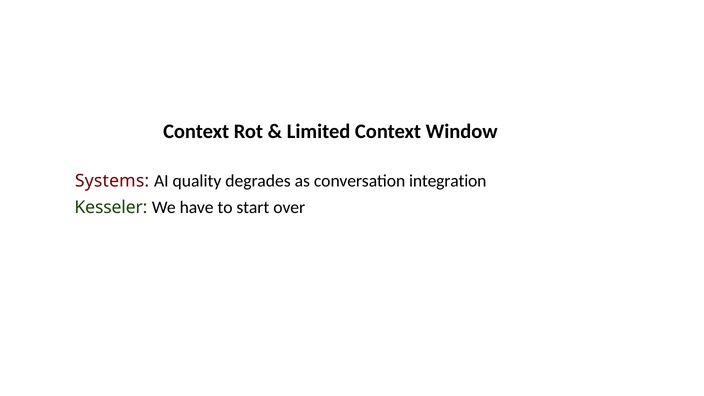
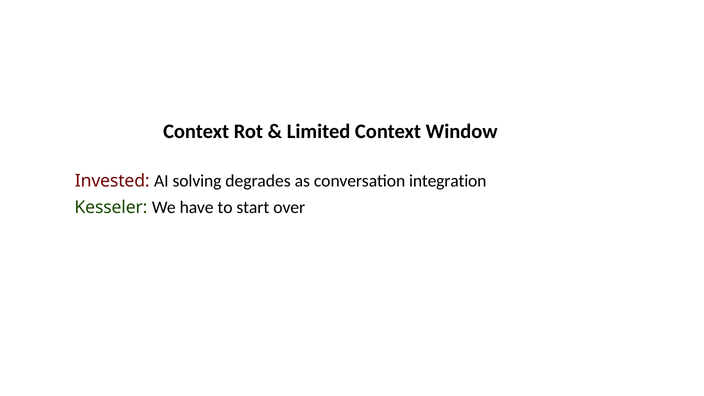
Systems: Systems -> Invested
quality: quality -> solving
